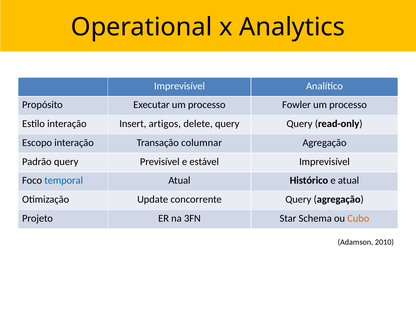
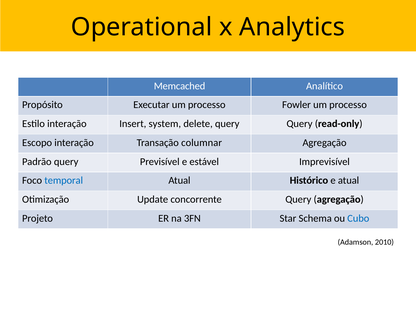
Imprevisível at (179, 86): Imprevisível -> Memcached
artigos: artigos -> system
Cubo colour: orange -> blue
